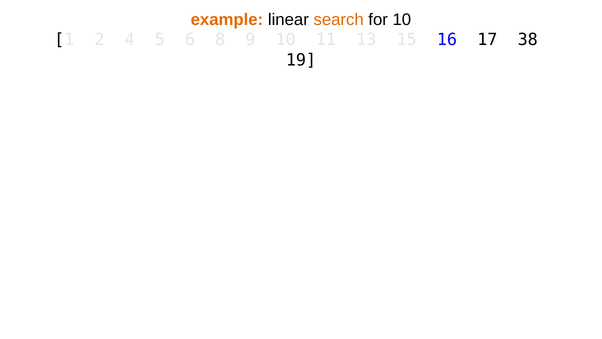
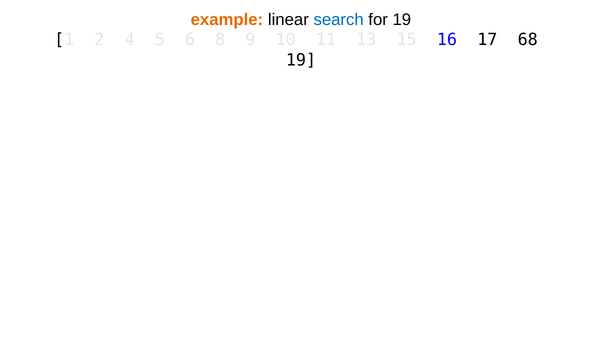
search colour: orange -> blue
for 10: 10 -> 19
38: 38 -> 68
